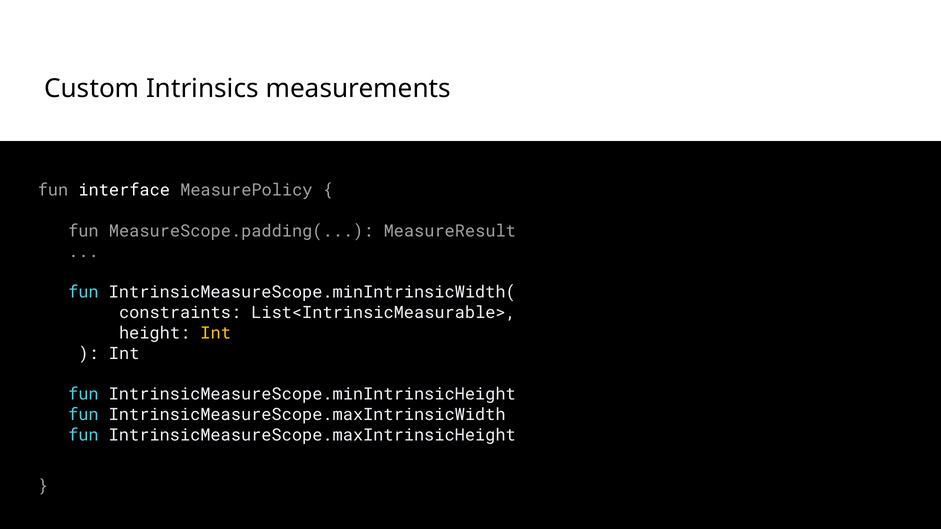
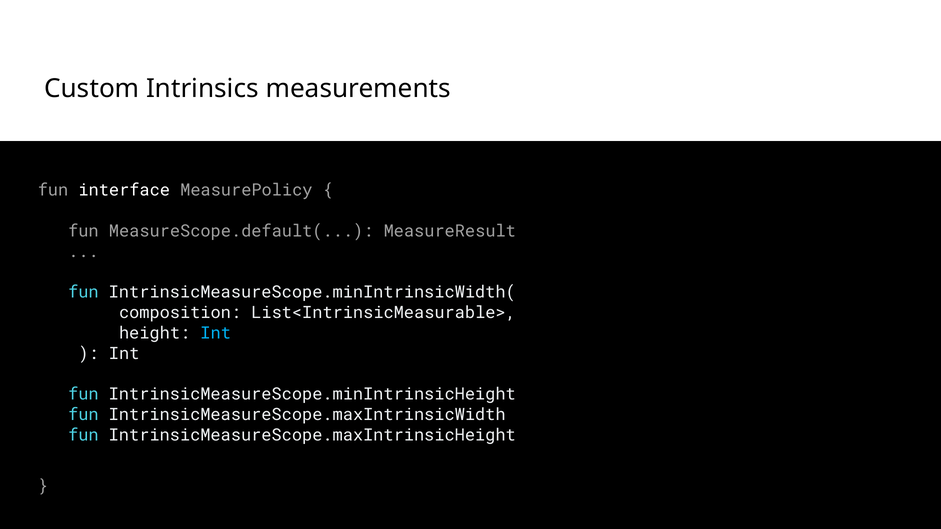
MeasureScope.padding(: MeasureScope.padding( -> MeasureScope.default(
constraints: constraints -> composition
Int at (216, 333) colour: yellow -> light blue
